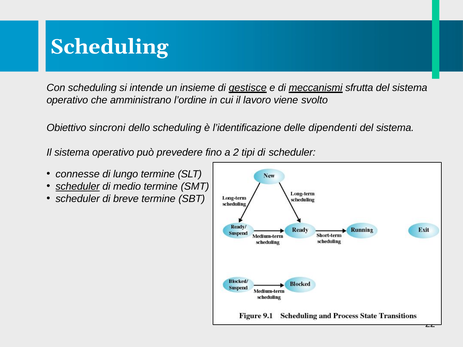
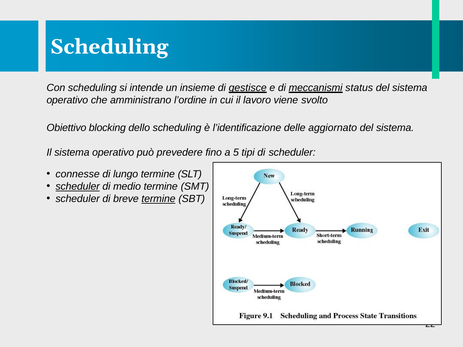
sfrutta: sfrutta -> status
sincroni: sincroni -> blocking
dipendenti: dipendenti -> aggiornato
2: 2 -> 5
termine at (158, 199) underline: none -> present
